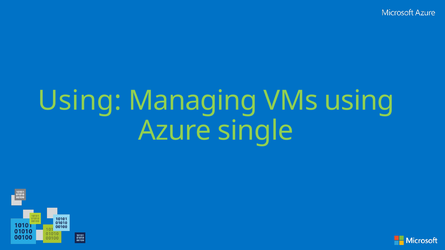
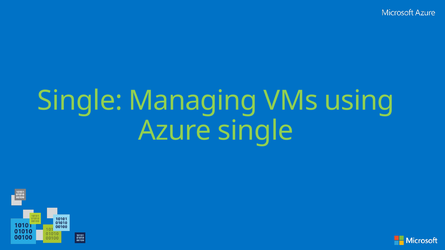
Using at (80, 101): Using -> Single
